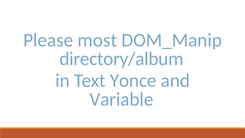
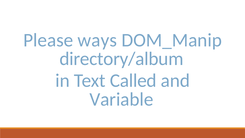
most: most -> ways
Yonce: Yonce -> Called
